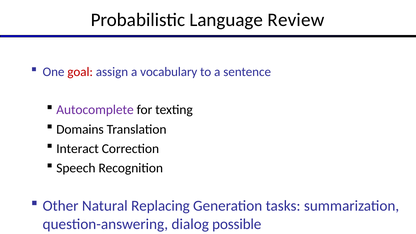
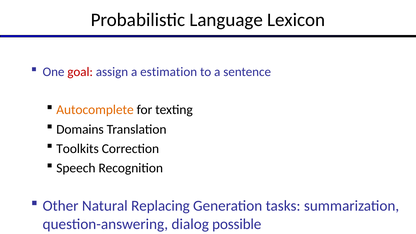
Review: Review -> Lexicon
vocabulary: vocabulary -> estimation
Autocomplete colour: purple -> orange
Interact: Interact -> Toolkits
